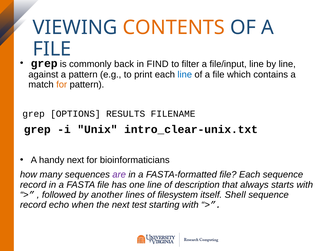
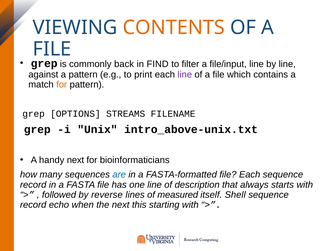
line at (185, 74) colour: blue -> purple
RESULTS: RESULTS -> STREAMS
intro_clear-unix.txt: intro_clear-unix.txt -> intro_above-unix.txt
are colour: purple -> blue
another: another -> reverse
filesystem: filesystem -> measured
test: test -> this
